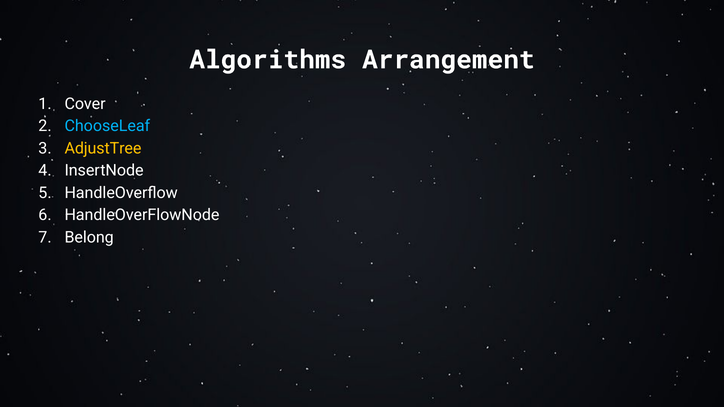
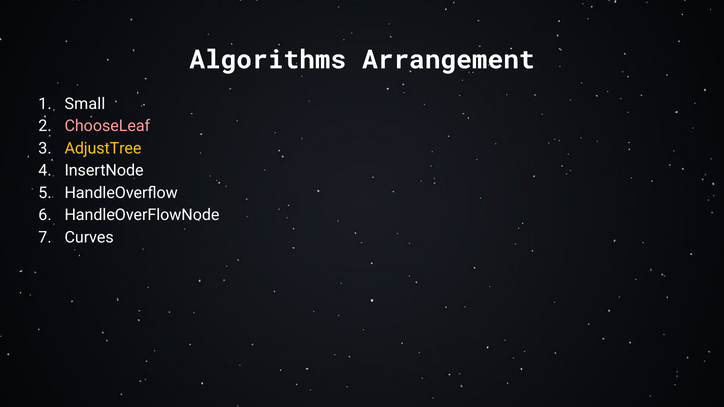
Cover: Cover -> Small
ChooseLeaf colour: light blue -> pink
Belong: Belong -> Curves
